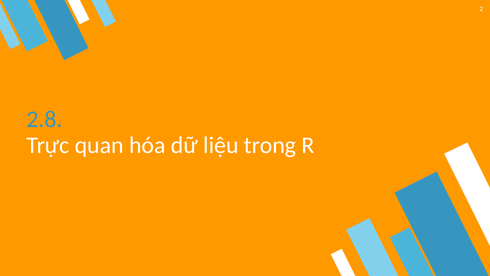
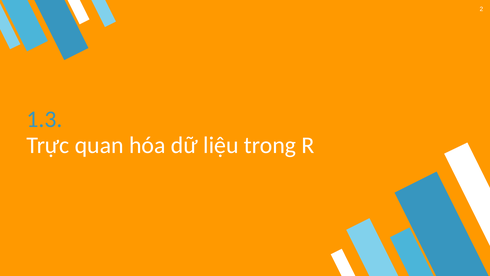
2.8: 2.8 -> 1.3
